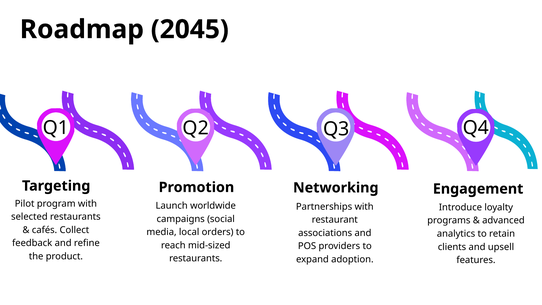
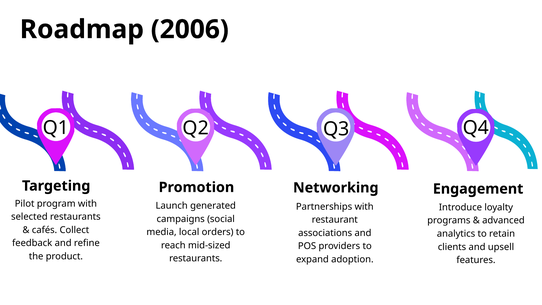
2045: 2045 -> 2006
worldwide: worldwide -> generated
